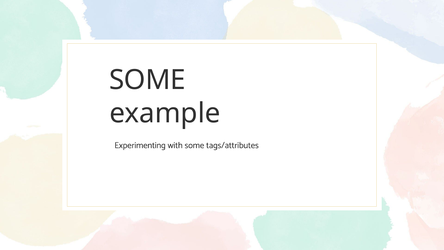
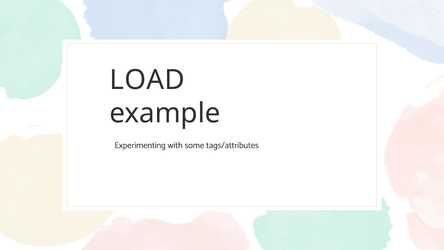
SOME at (147, 80): SOME -> LOAD
